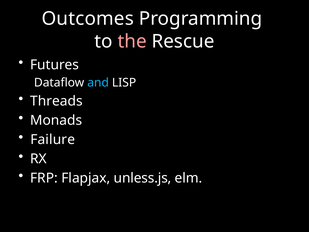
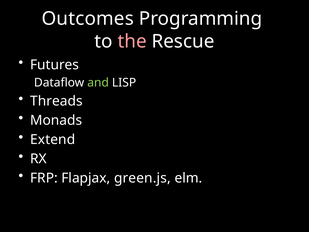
and colour: light blue -> light green
Failure: Failure -> Extend
unless.js: unless.js -> green.js
